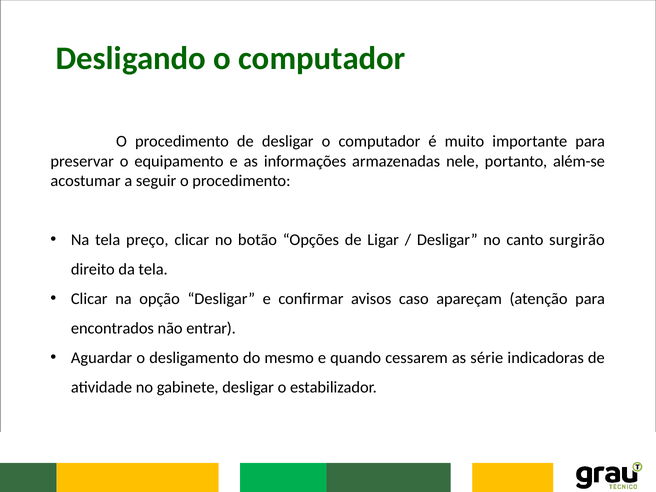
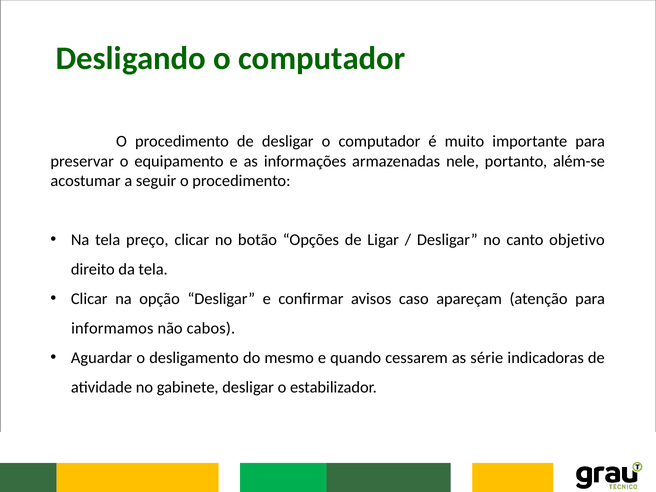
surgirão: surgirão -> objetivo
encontrados: encontrados -> informamos
entrar: entrar -> cabos
